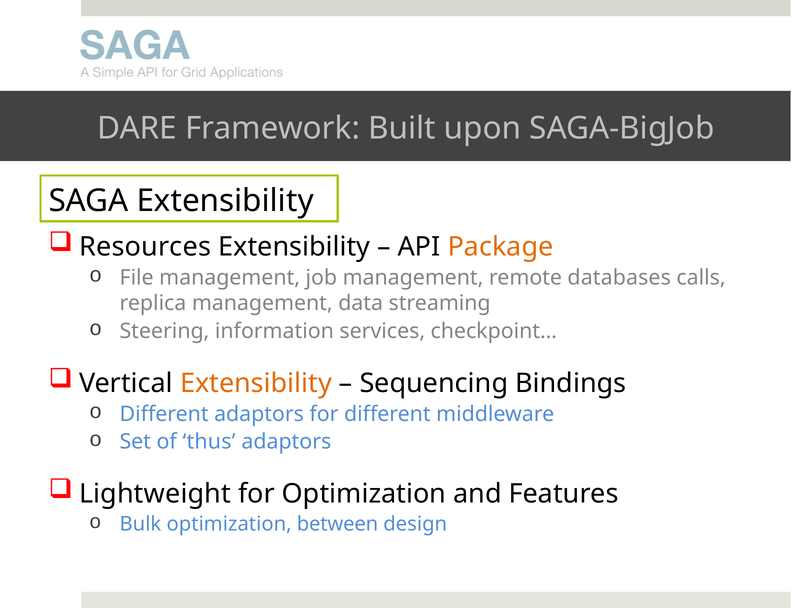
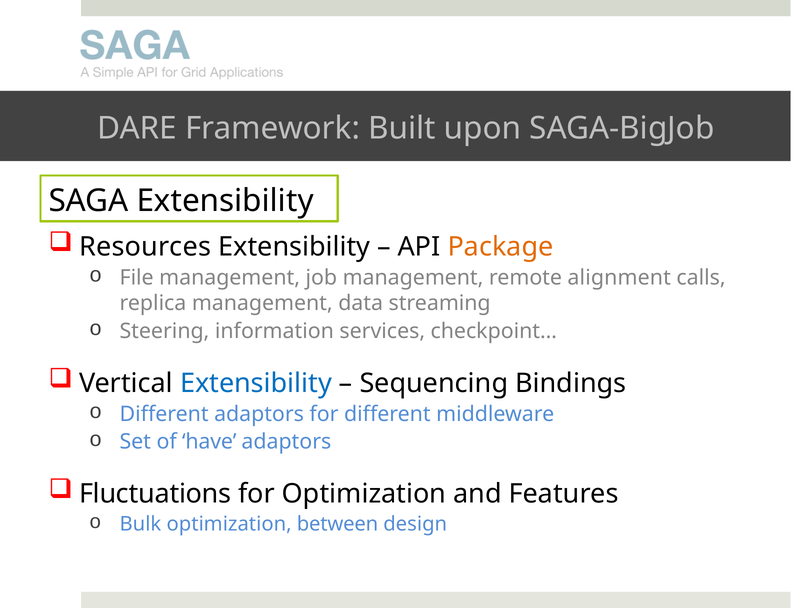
databases: databases -> alignment
Extensibility at (256, 383) colour: orange -> blue
thus: thus -> have
Lightweight: Lightweight -> Fluctuations
